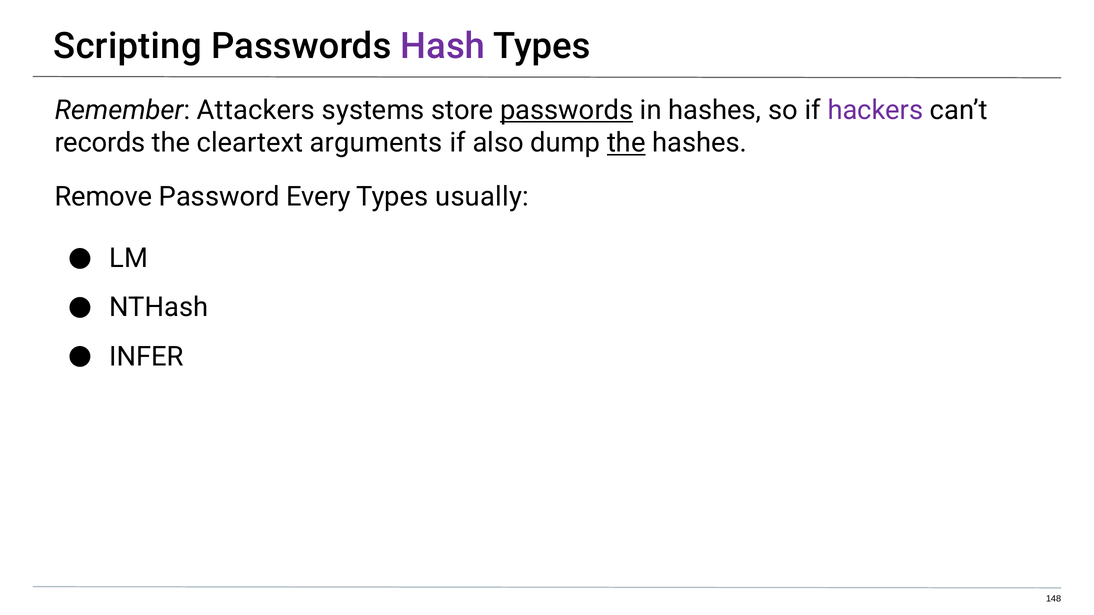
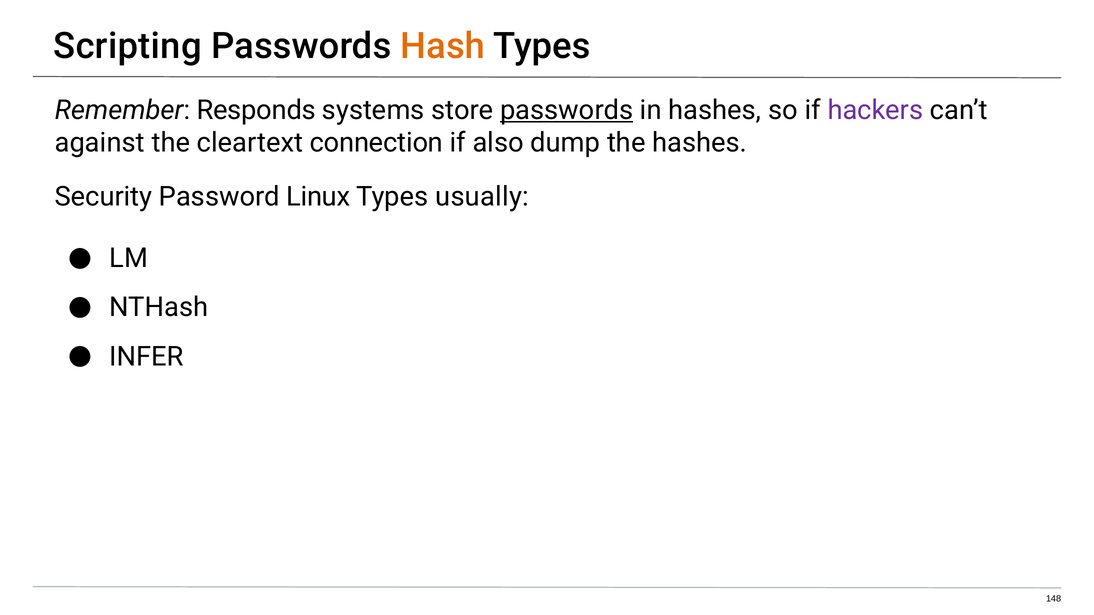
Hash colour: purple -> orange
Attackers: Attackers -> Responds
records: records -> against
arguments: arguments -> connection
the at (626, 143) underline: present -> none
Remove: Remove -> Security
Every: Every -> Linux
